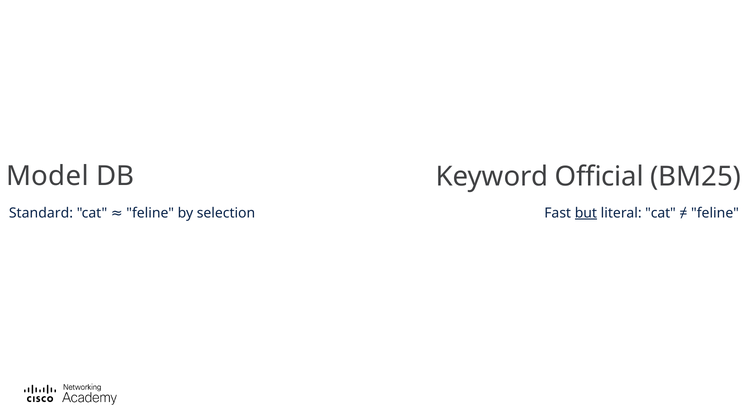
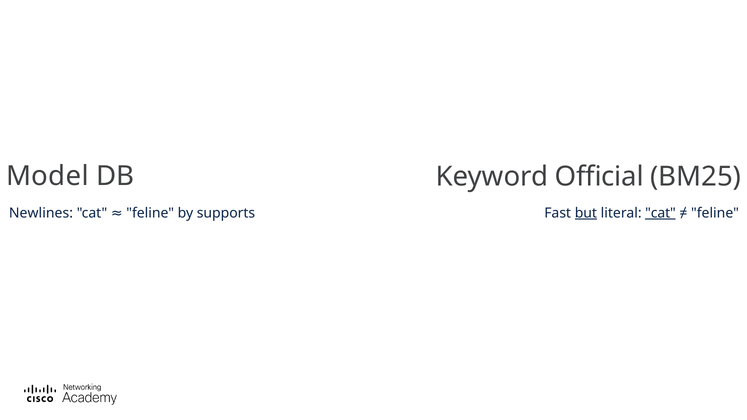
Standard: Standard -> Newlines
selection: selection -> supports
cat at (661, 213) underline: none -> present
